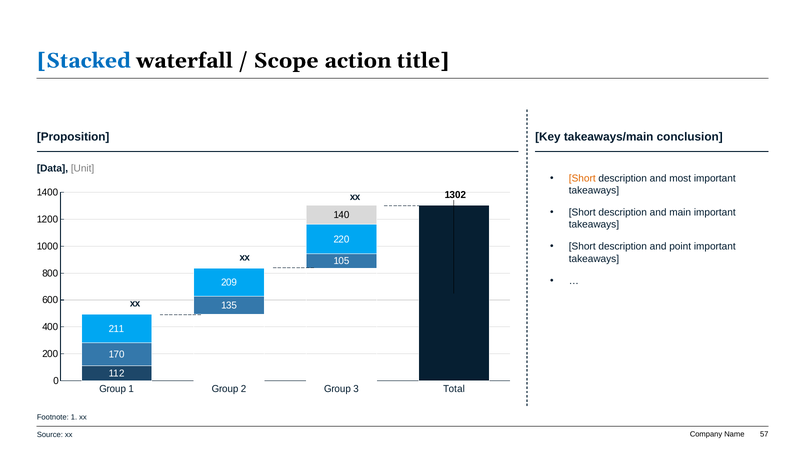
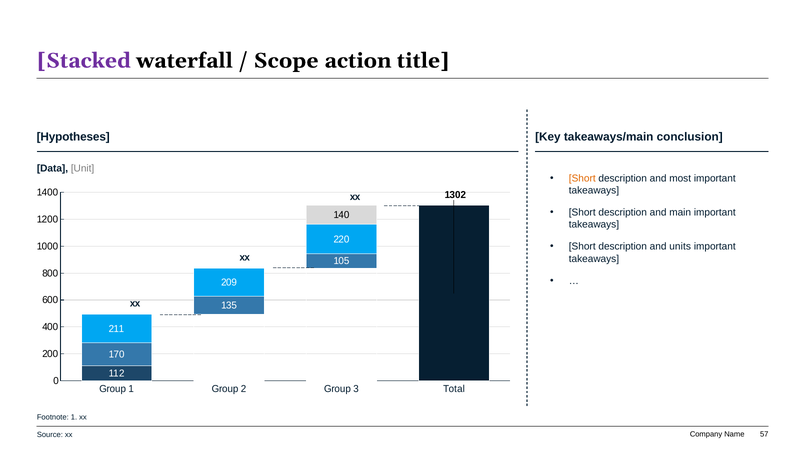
Stacked colour: blue -> purple
Proposition: Proposition -> Hypotheses
point: point -> units
